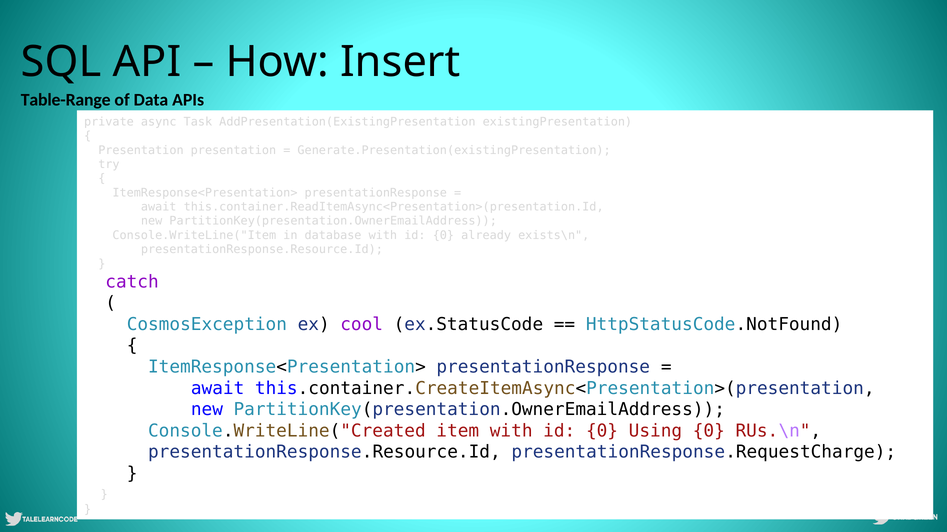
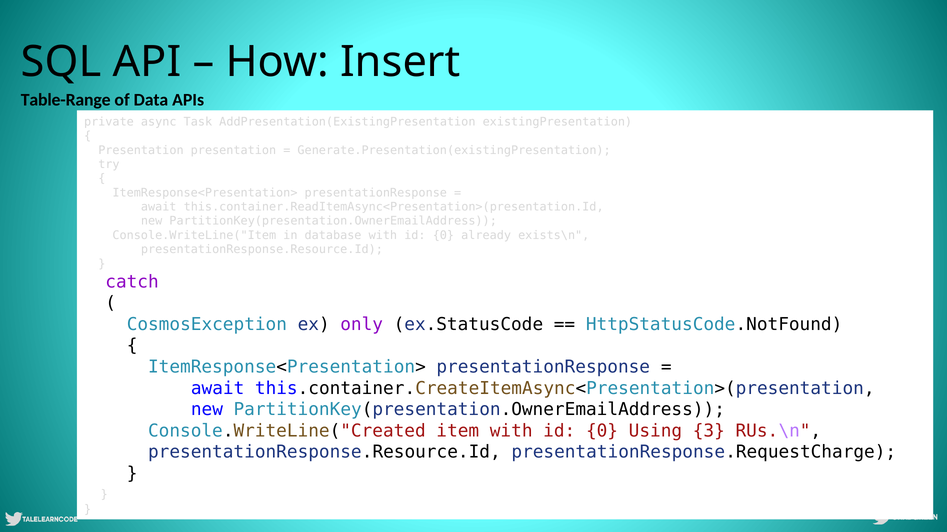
cool: cool -> only
Using 0: 0 -> 3
